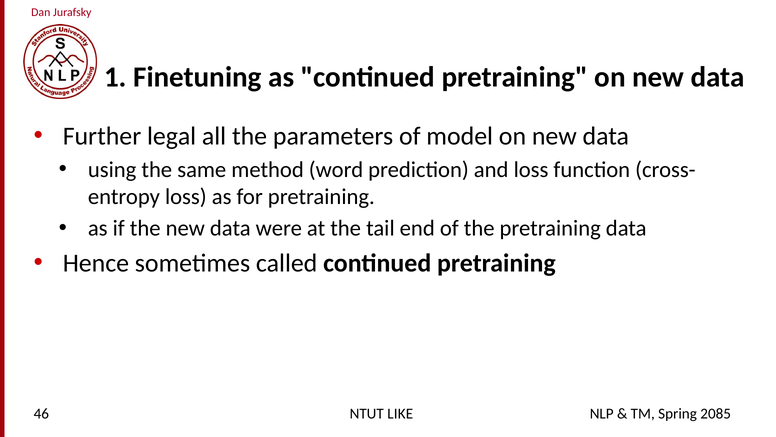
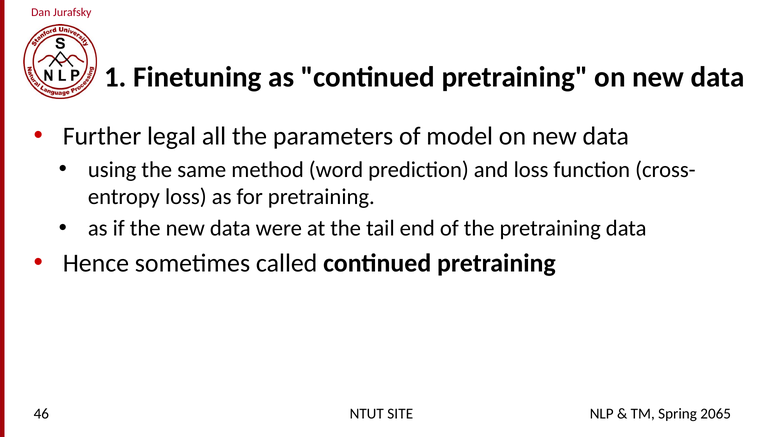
LIKE: LIKE -> SITE
2085: 2085 -> 2065
